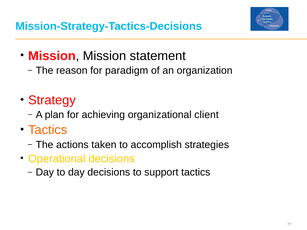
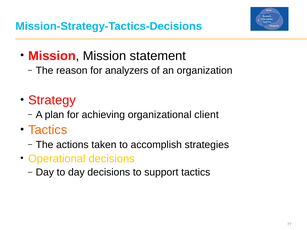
paradigm: paradigm -> analyzers
